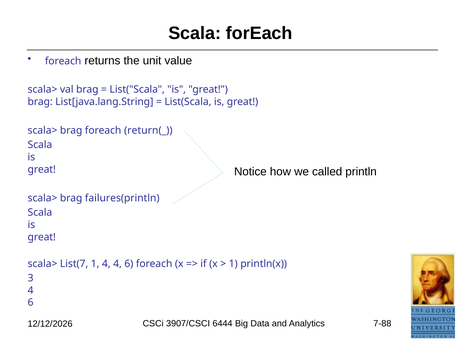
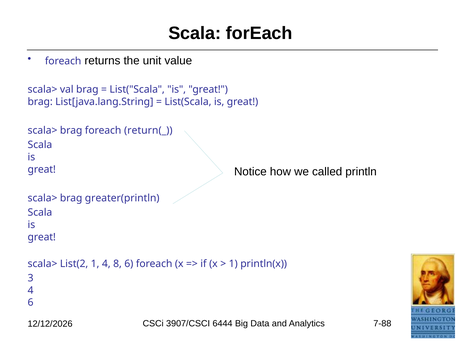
failures(println: failures(println -> greater(println
List(7: List(7 -> List(2
4 4: 4 -> 8
